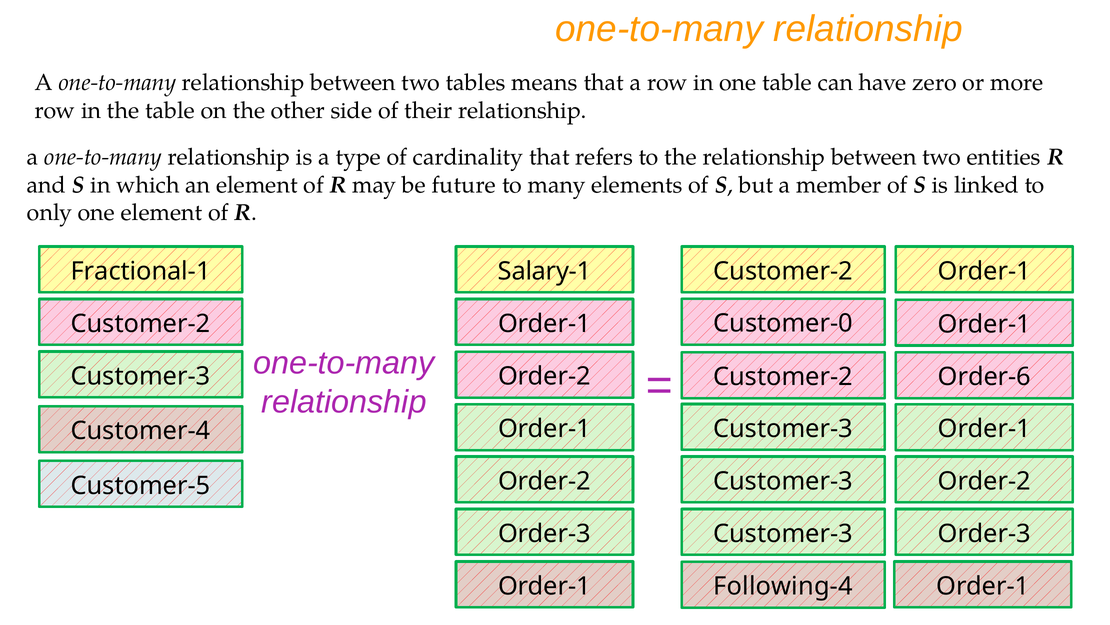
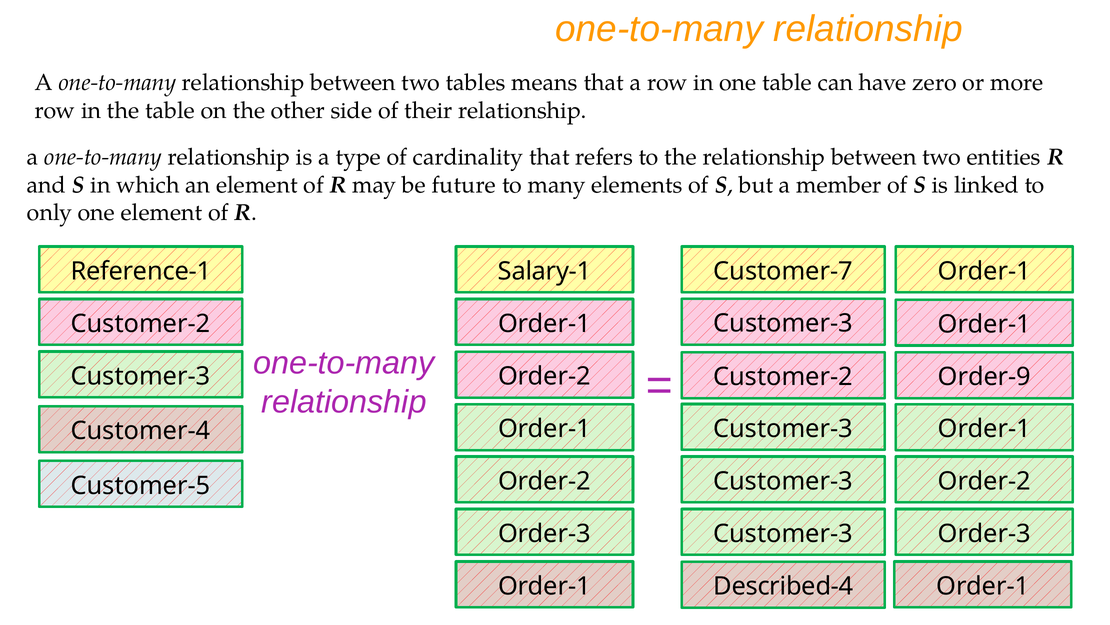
Fractional-1: Fractional-1 -> Reference-1
Customer-2 at (783, 271): Customer-2 -> Customer-7
Customer-0 at (783, 323): Customer-0 -> Customer-3
Order-6: Order-6 -> Order-9
Following-4: Following-4 -> Described-4
